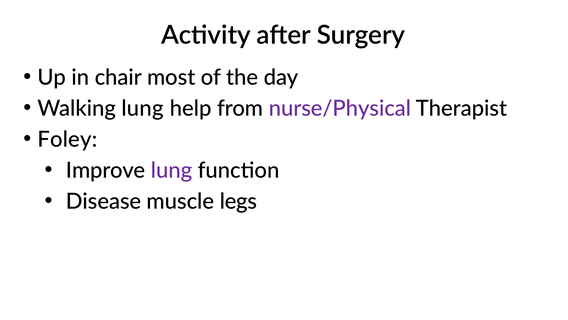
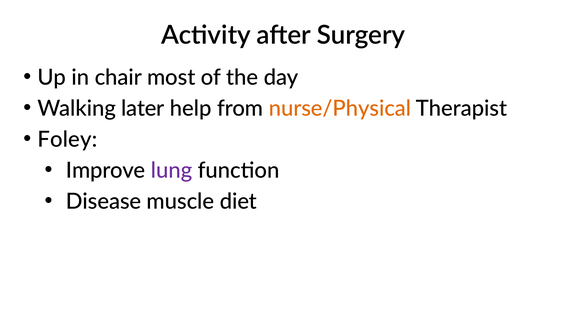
Walking lung: lung -> later
nurse/Physical colour: purple -> orange
legs: legs -> diet
